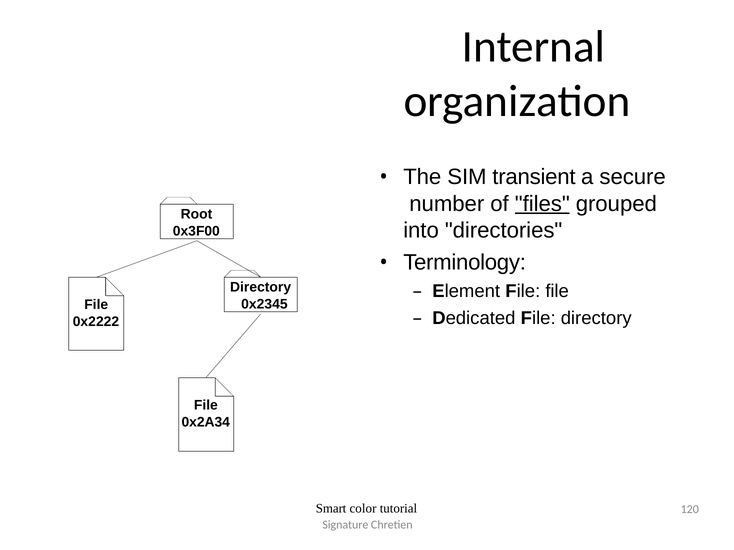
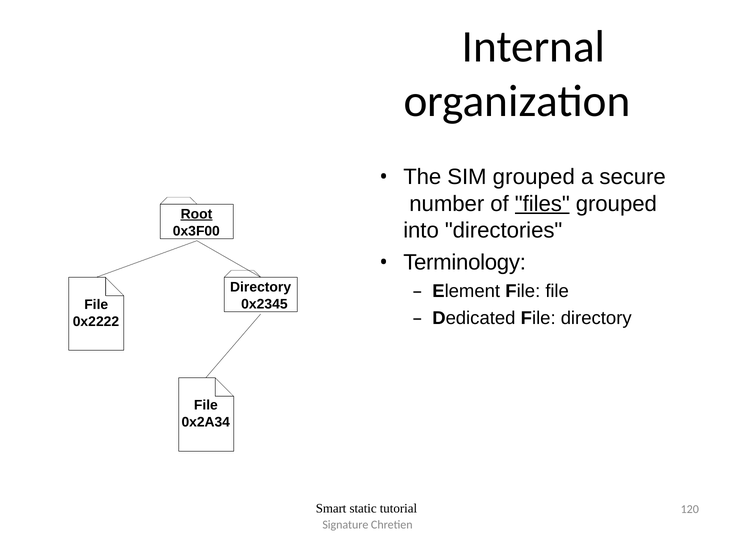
SIM transient: transient -> grouped
Root underline: none -> present
color: color -> static
